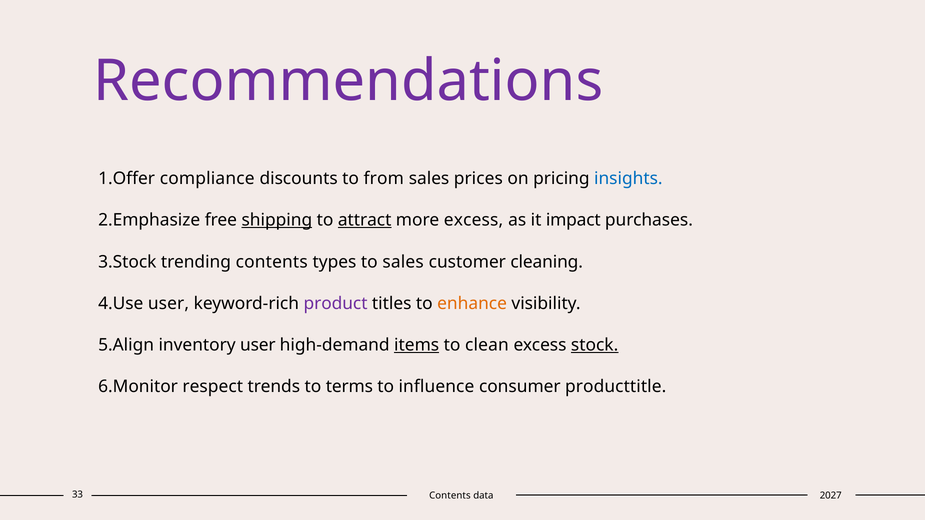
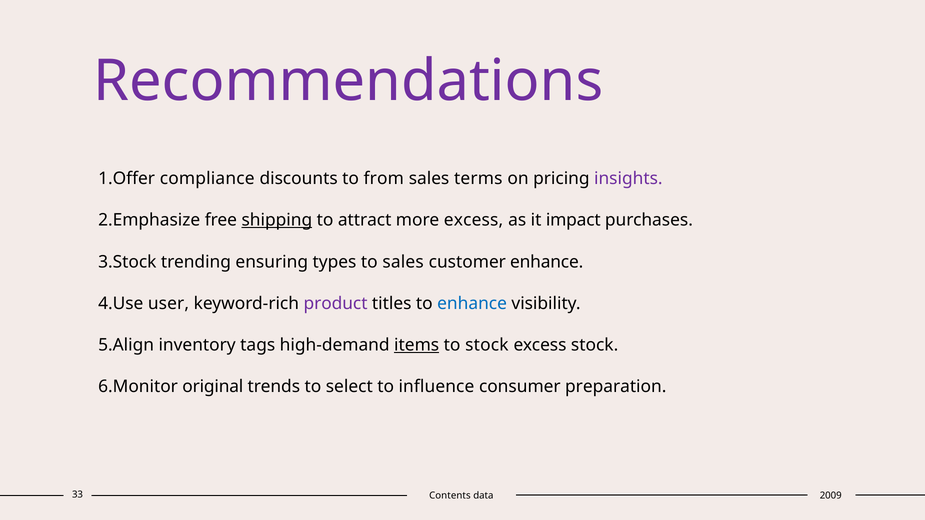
prices: prices -> terms
insights colour: blue -> purple
attract underline: present -> none
trending contents: contents -> ensuring
customer cleaning: cleaning -> enhance
enhance at (472, 304) colour: orange -> blue
inventory user: user -> tags
to clean: clean -> stock
stock at (595, 345) underline: present -> none
respect: respect -> original
terms: terms -> select
producttitle: producttitle -> preparation
2027: 2027 -> 2009
